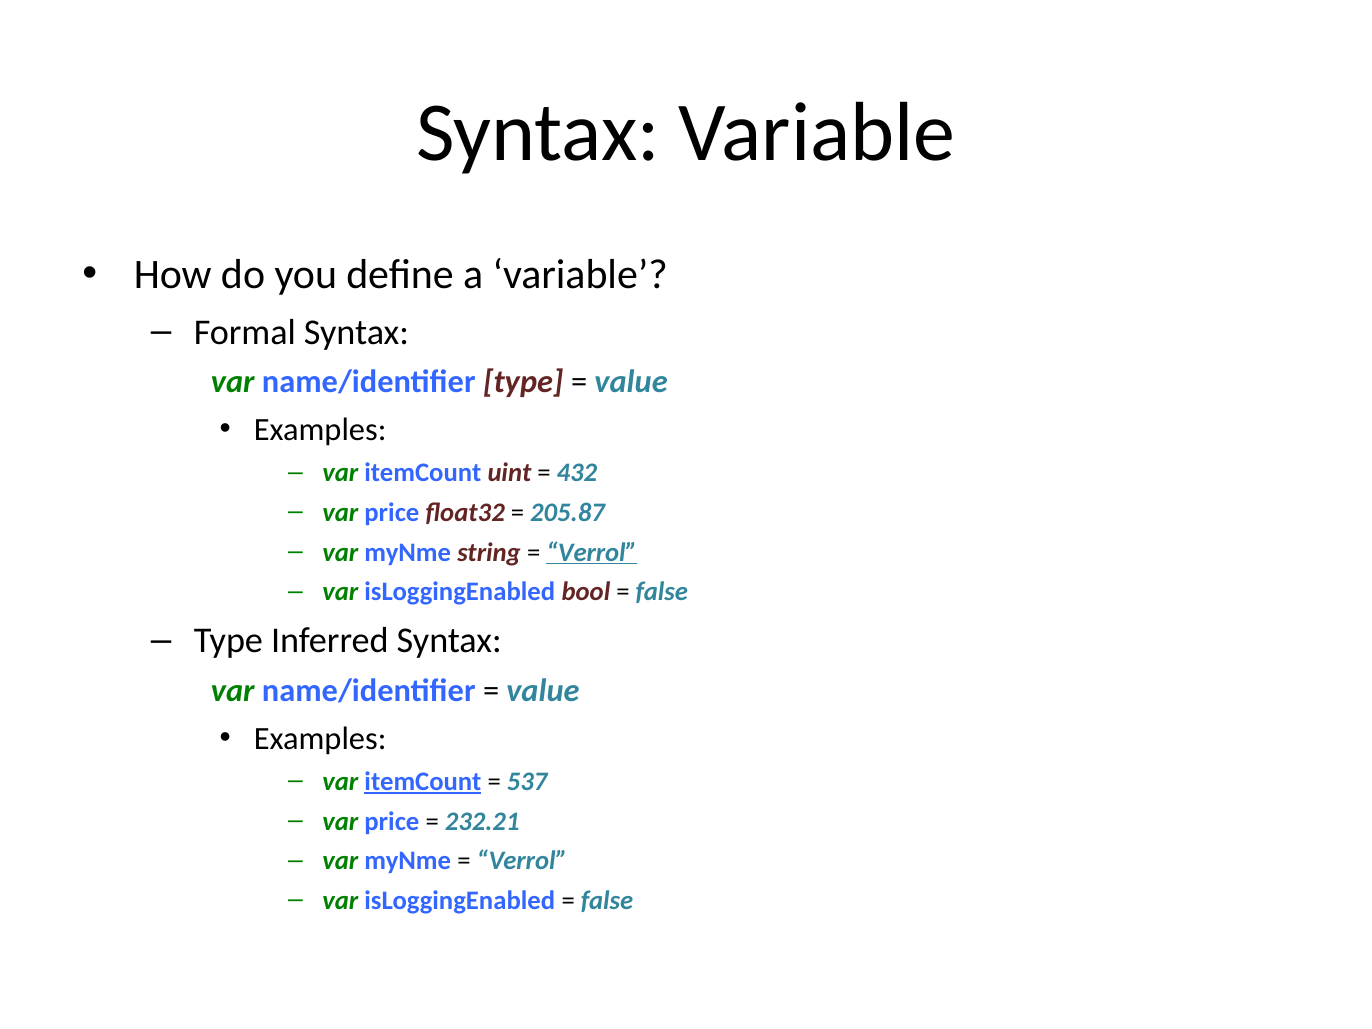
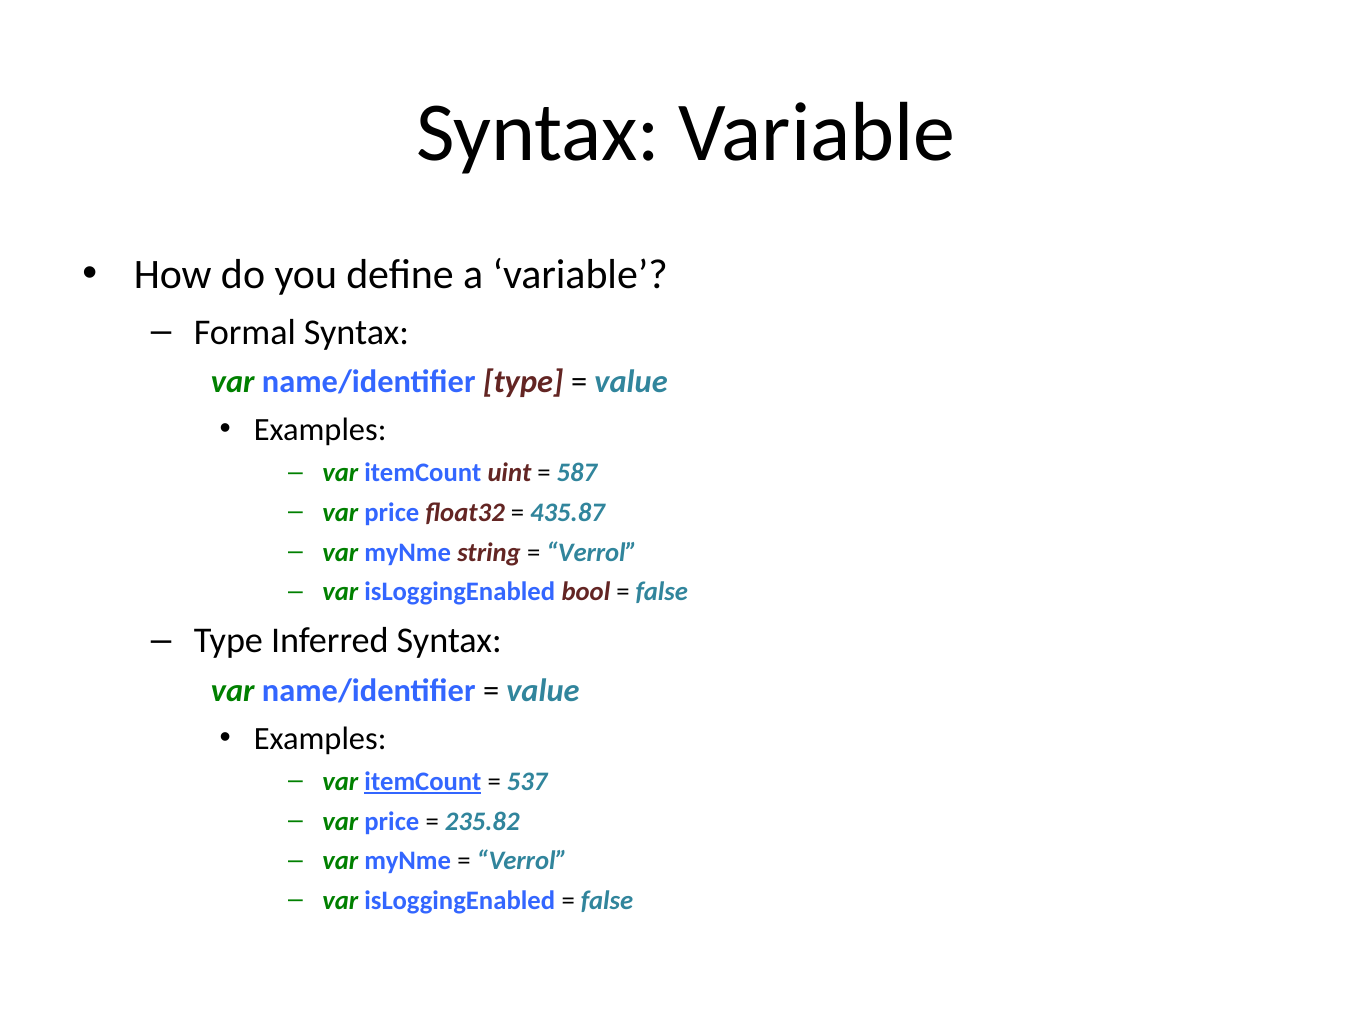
432: 432 -> 587
205.87: 205.87 -> 435.87
Verrol at (592, 552) underline: present -> none
232.21: 232.21 -> 235.82
